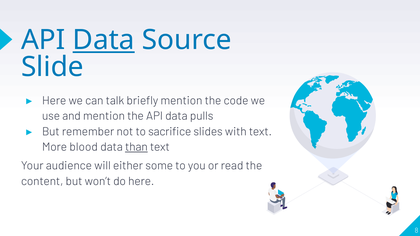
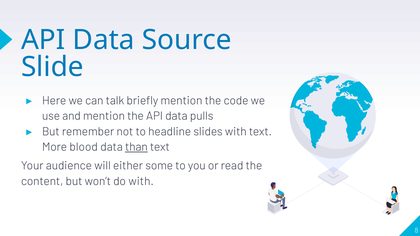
Data at (104, 40) underline: present -> none
sacrifice: sacrifice -> headline
do here: here -> with
